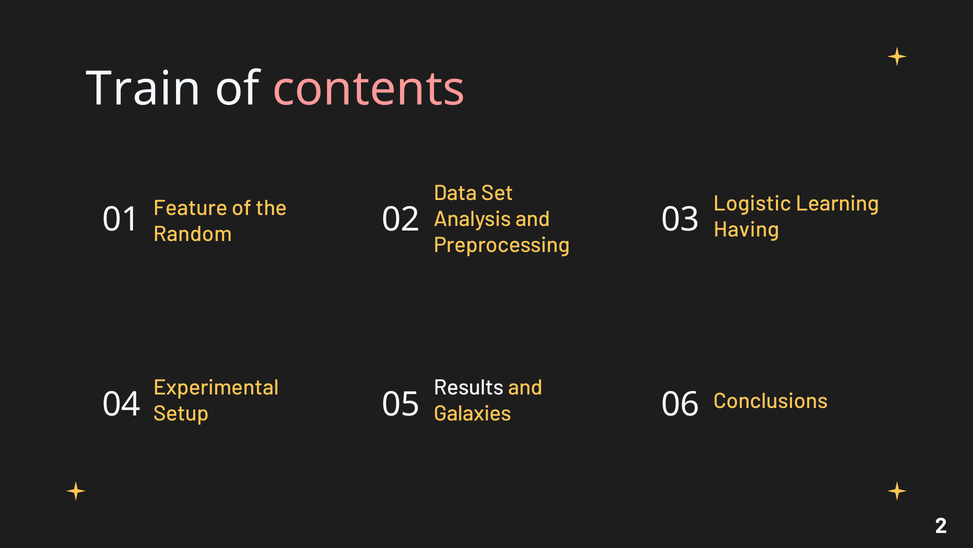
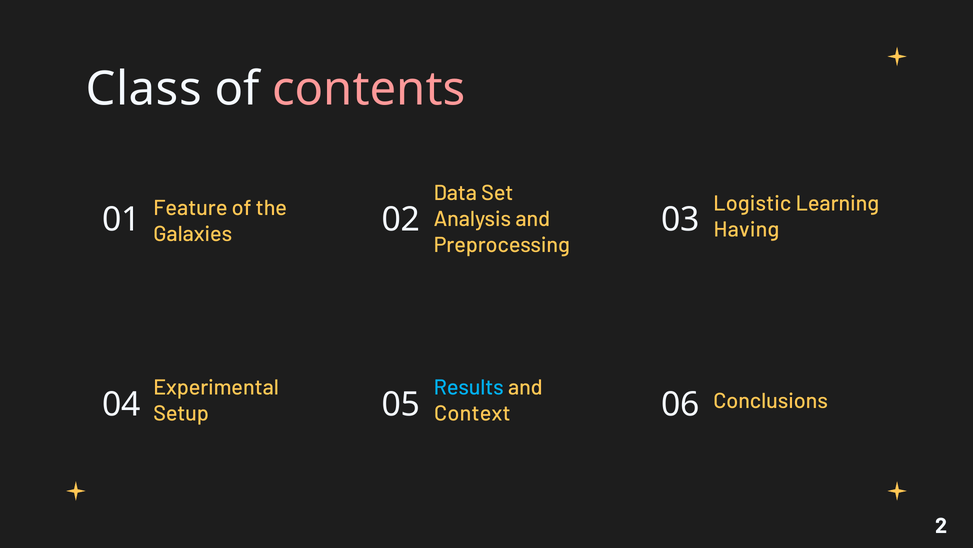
Train: Train -> Class
Random: Random -> Galaxies
Results colour: white -> light blue
Galaxies: Galaxies -> Context
